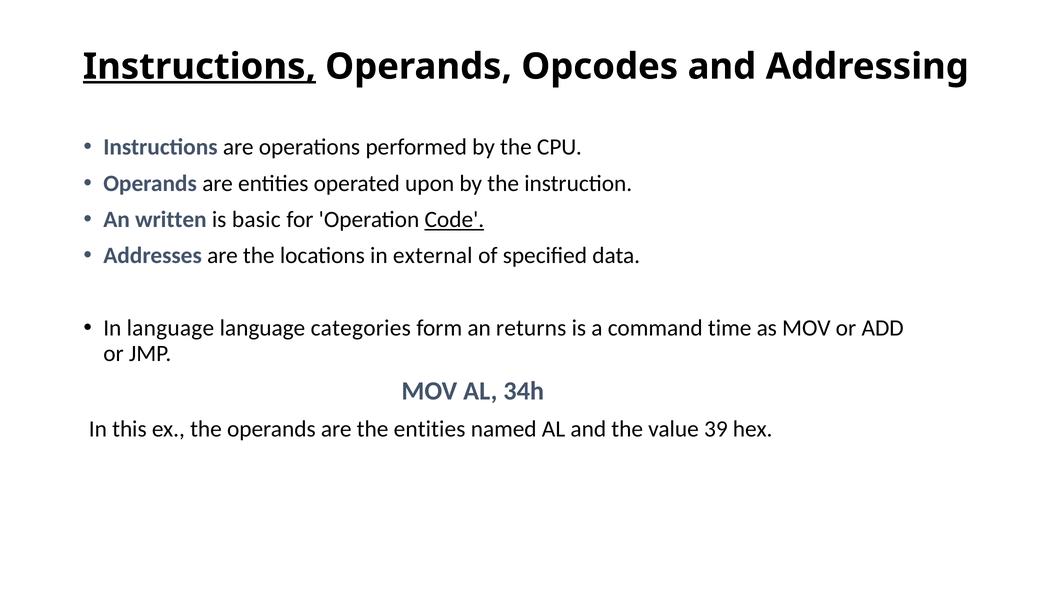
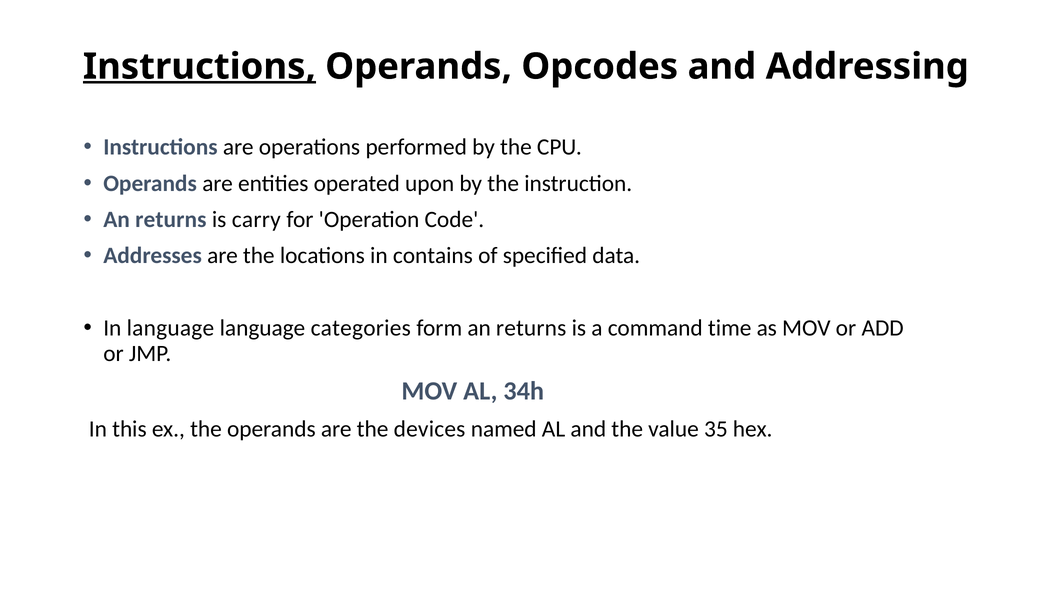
written at (171, 220): written -> returns
basic: basic -> carry
Code underline: present -> none
external: external -> contains
the entities: entities -> devices
39: 39 -> 35
